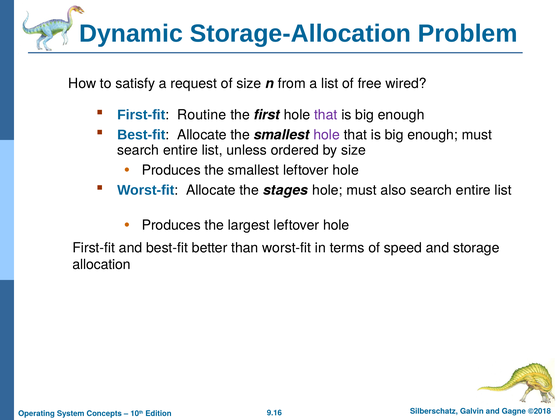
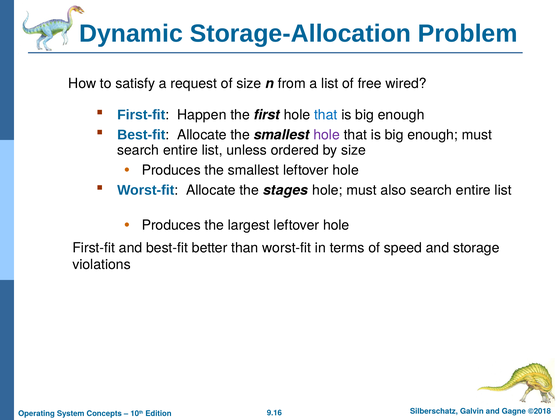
Routine: Routine -> Happen
that at (326, 115) colour: purple -> blue
allocation: allocation -> violations
